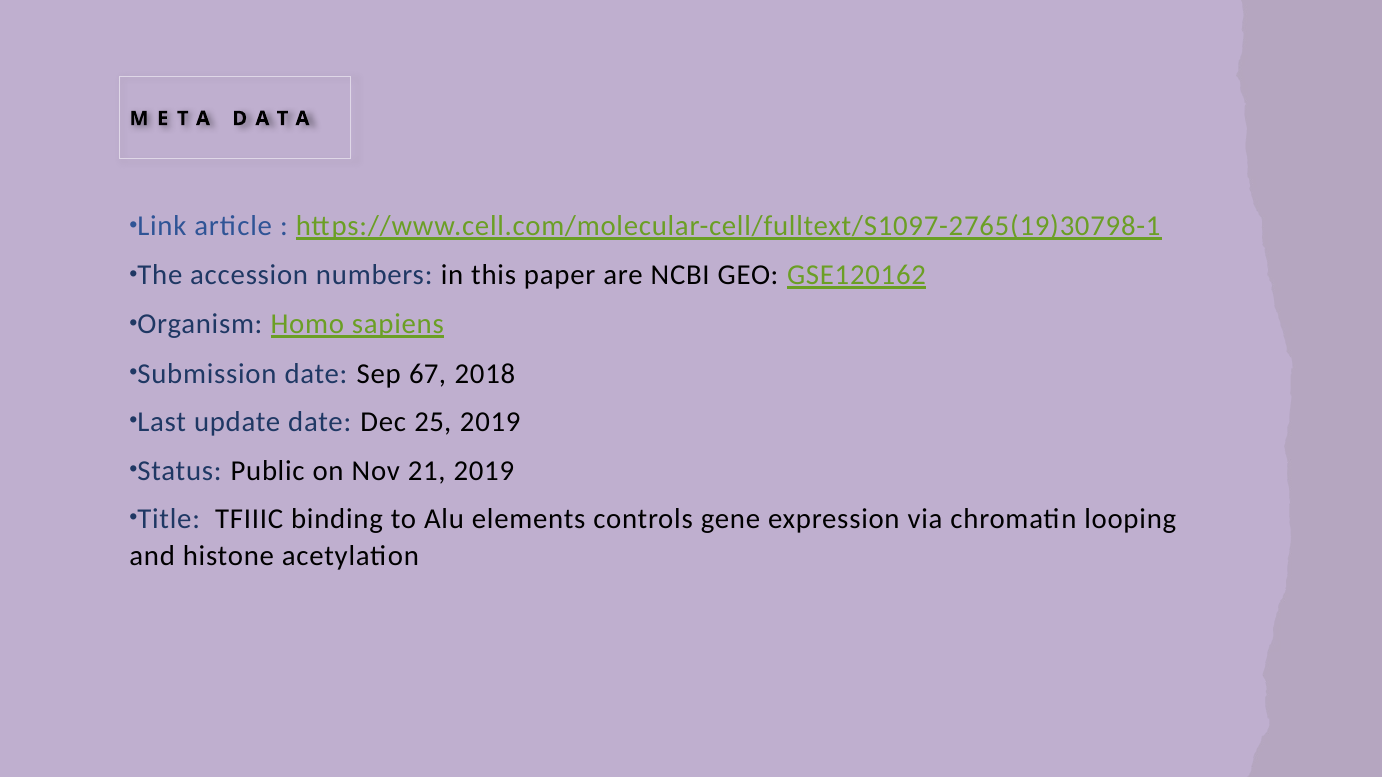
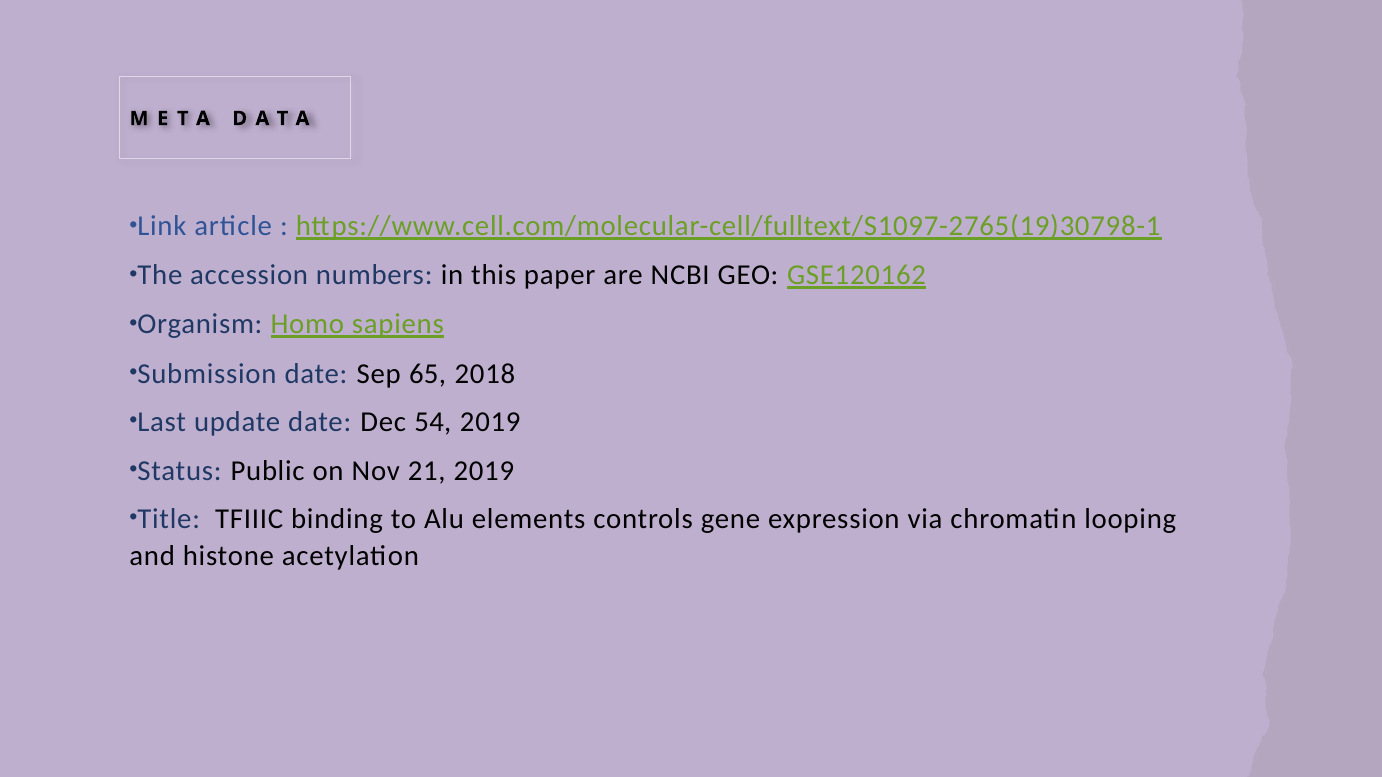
67: 67 -> 65
25: 25 -> 54
